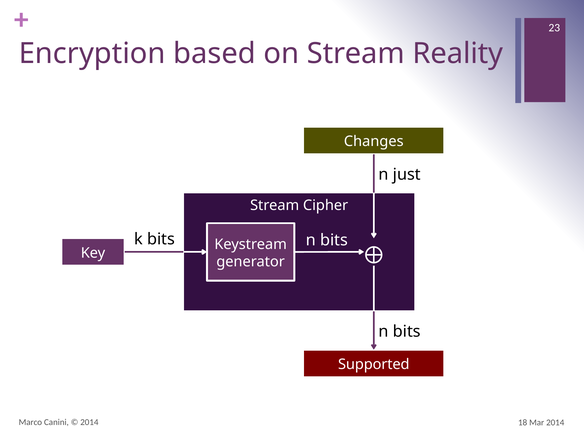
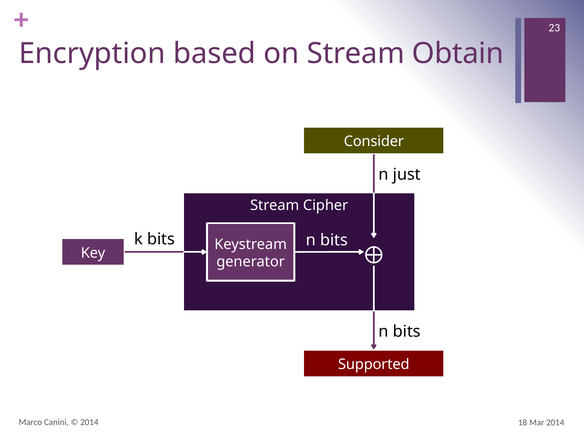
Reality: Reality -> Obtain
Changes: Changes -> Consider
